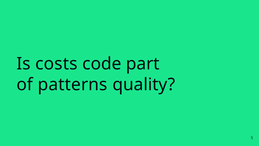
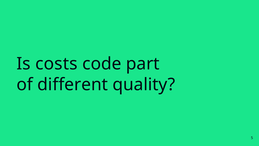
patterns: patterns -> different
